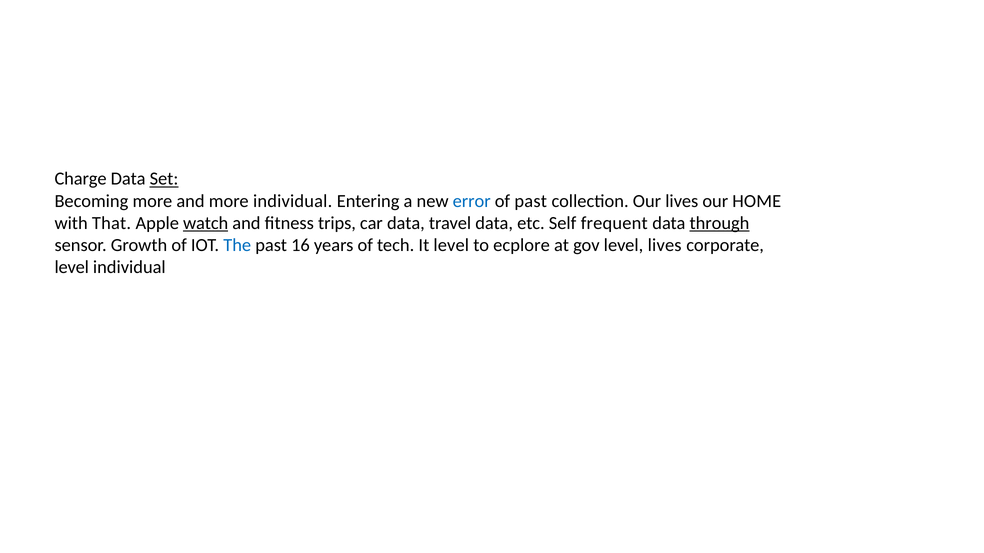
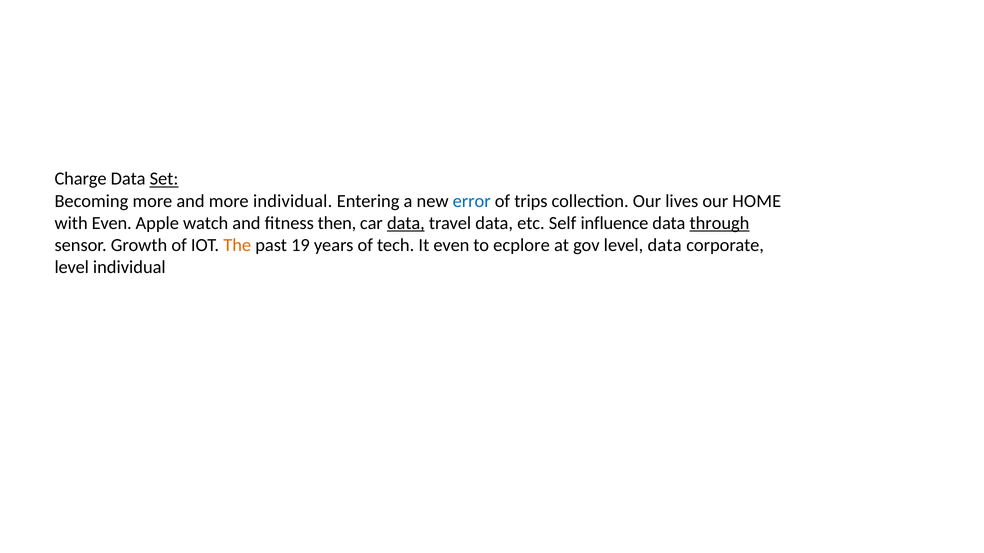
of past: past -> trips
with That: That -> Even
watch underline: present -> none
trips: trips -> then
data at (406, 223) underline: none -> present
frequent: frequent -> influence
The colour: blue -> orange
16: 16 -> 19
It level: level -> even
level lives: lives -> data
